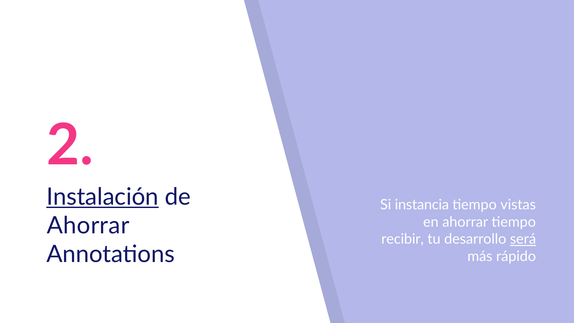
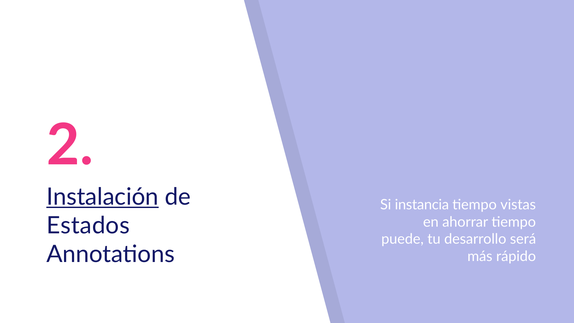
Ahorrar at (88, 226): Ahorrar -> Estados
recibir: recibir -> puede
será underline: present -> none
